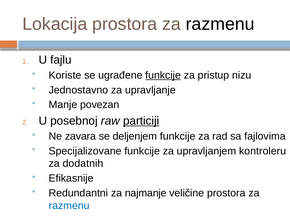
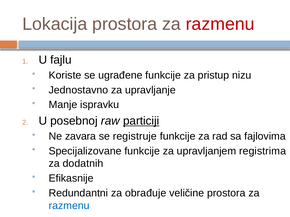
razmenu at (220, 24) colour: black -> red
funkcije at (163, 75) underline: present -> none
povezan: povezan -> ispravku
deljenjem: deljenjem -> registruje
kontroleru: kontroleru -> registrima
najmanje: najmanje -> obrađuje
